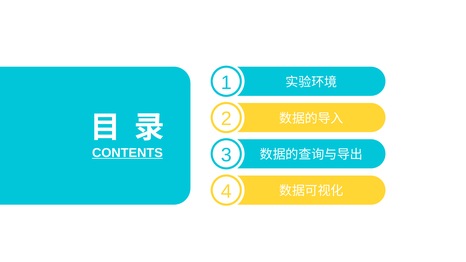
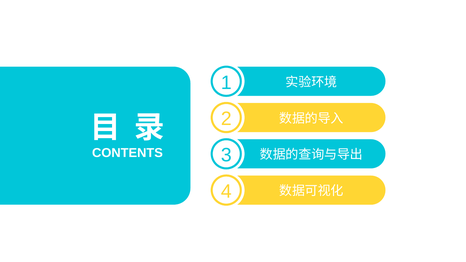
CONTENTS underline: present -> none
